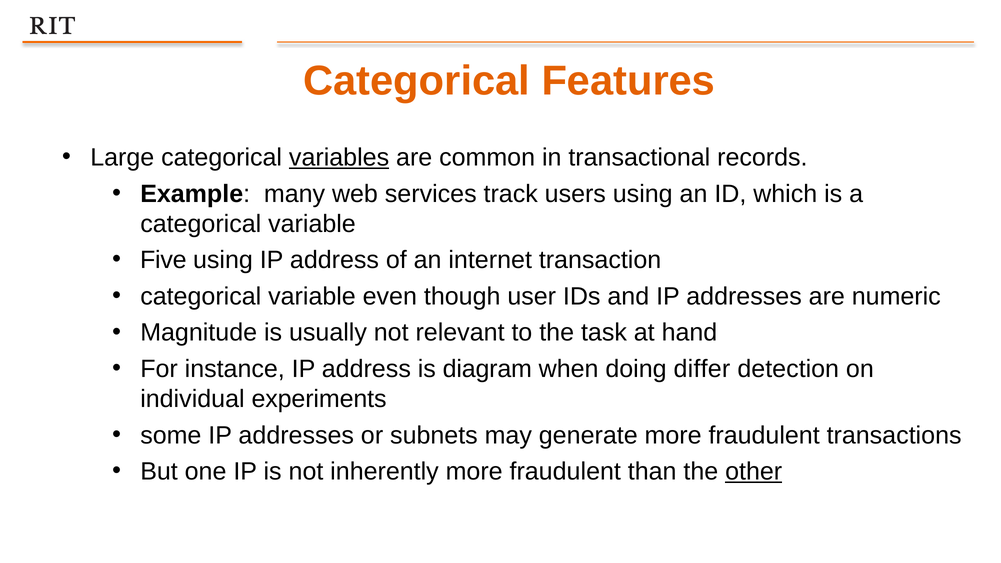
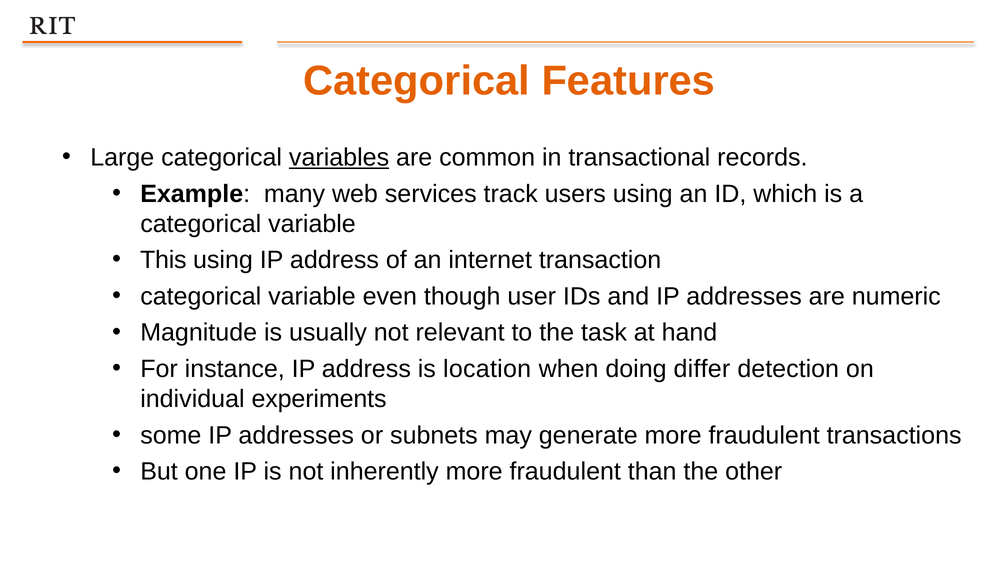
Five: Five -> This
diagram: diagram -> location
other underline: present -> none
